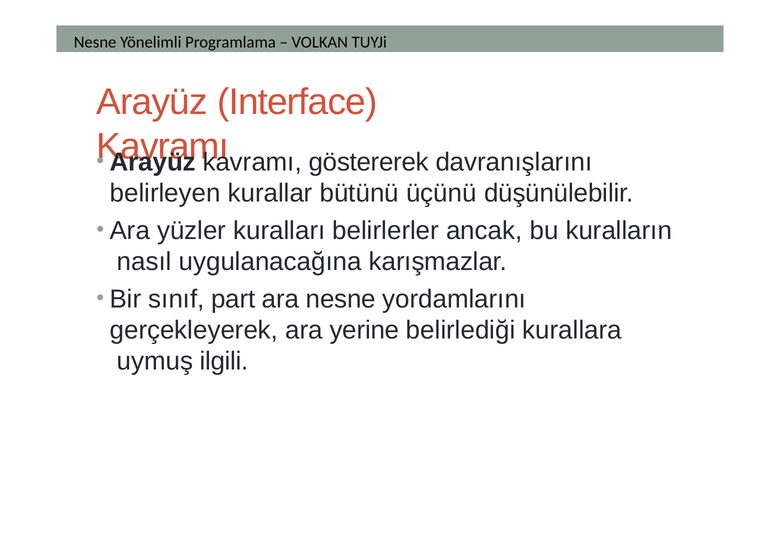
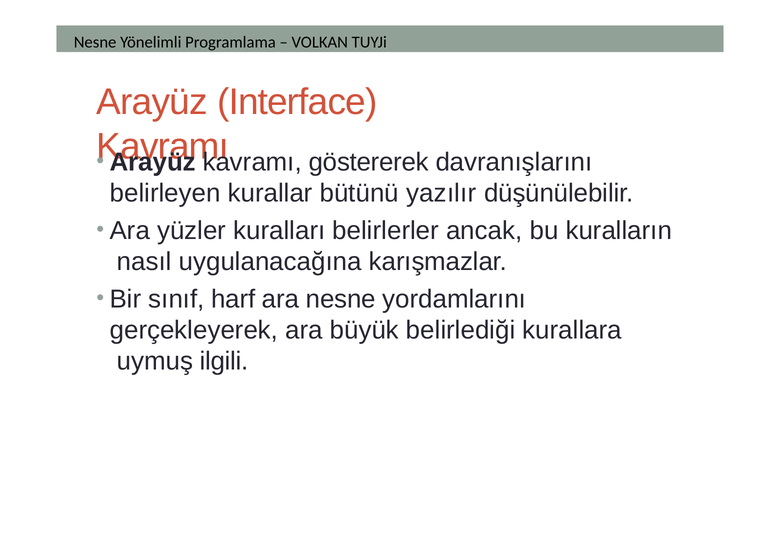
üçünü: üçünü -> yazılır
part: part -> harf
yerine: yerine -> büyük
